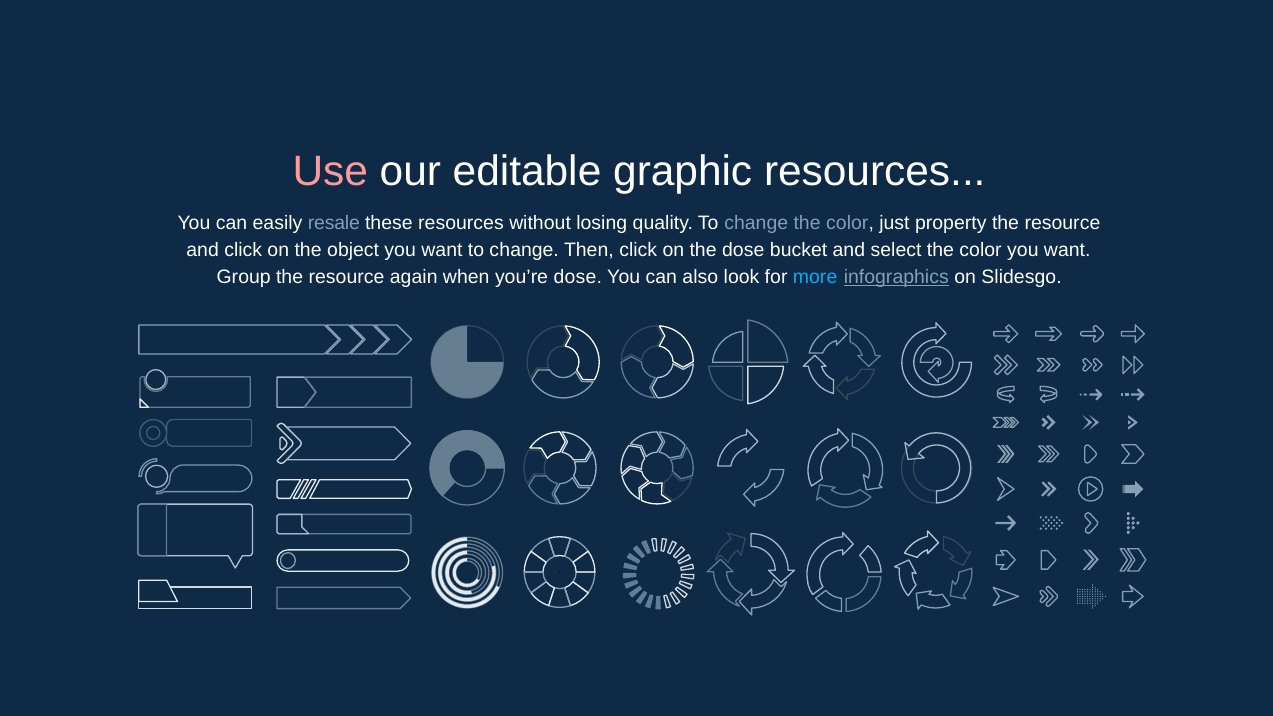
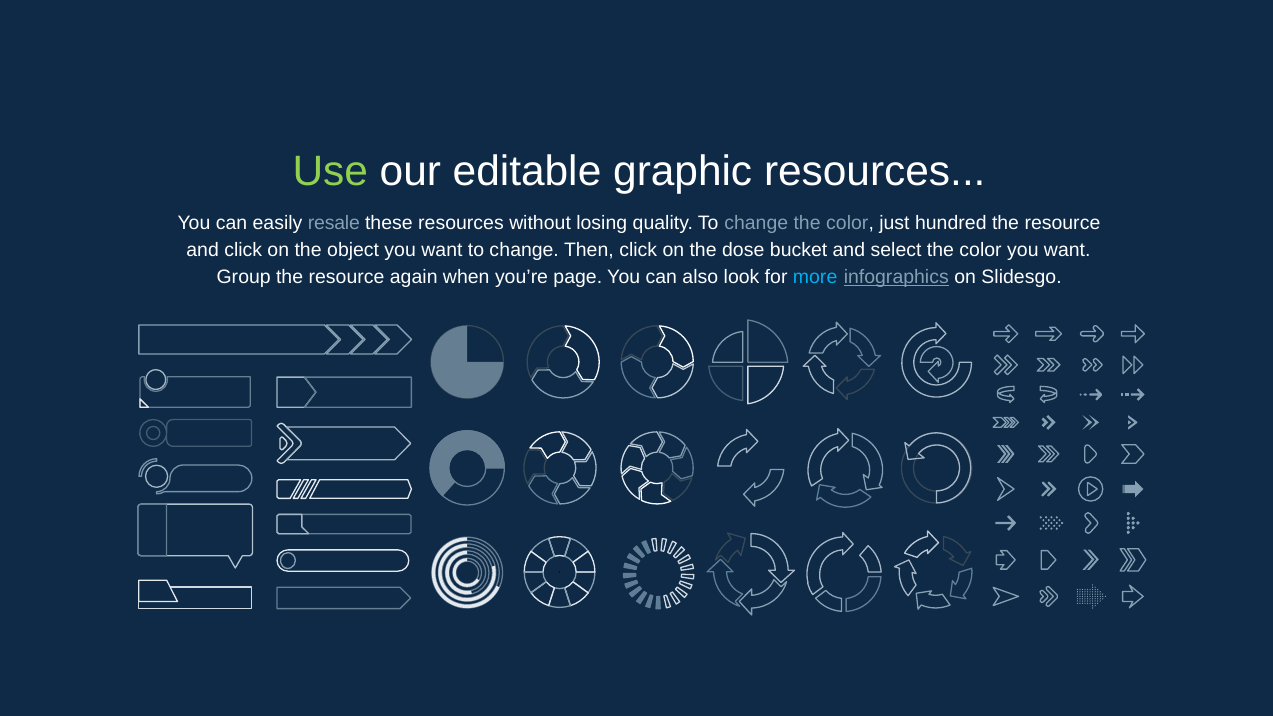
Use colour: pink -> light green
property: property -> hundred
you’re dose: dose -> page
